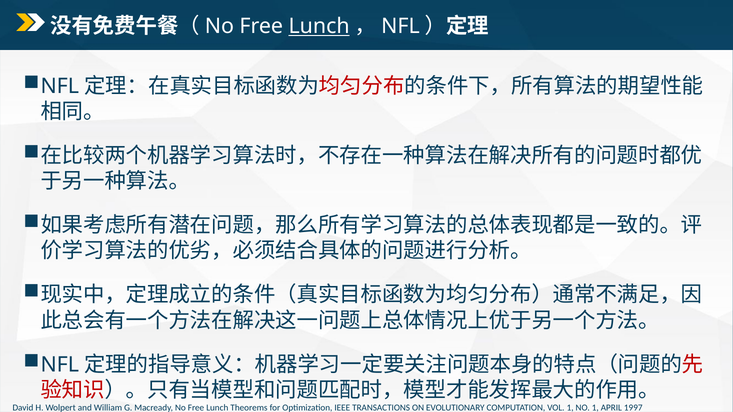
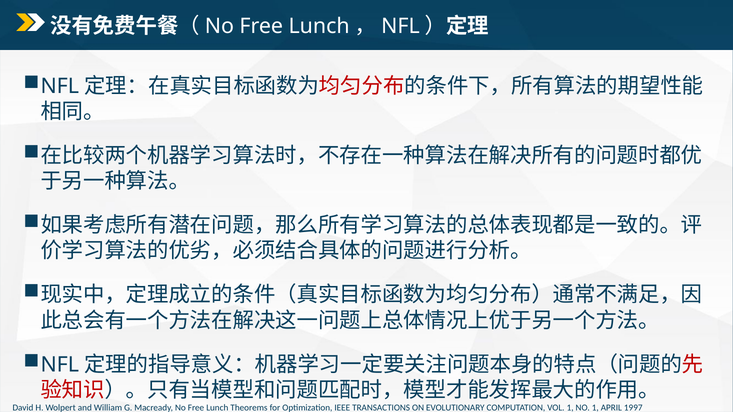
Lunch at (319, 26) underline: present -> none
